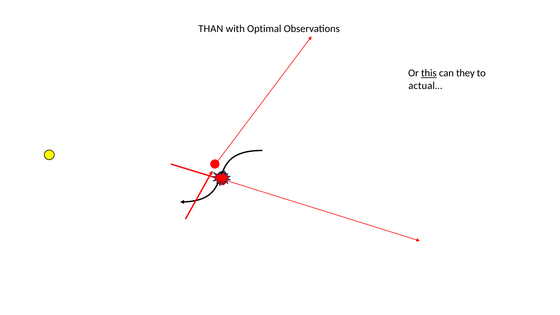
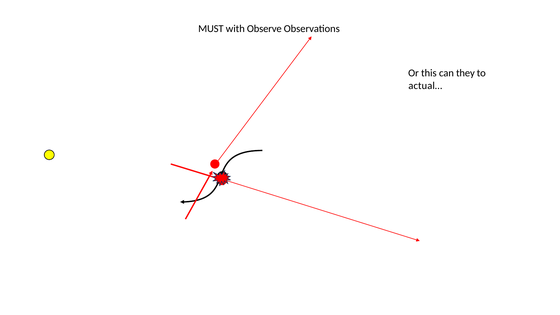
THAN: THAN -> MUST
Optimal: Optimal -> Observe
this underline: present -> none
